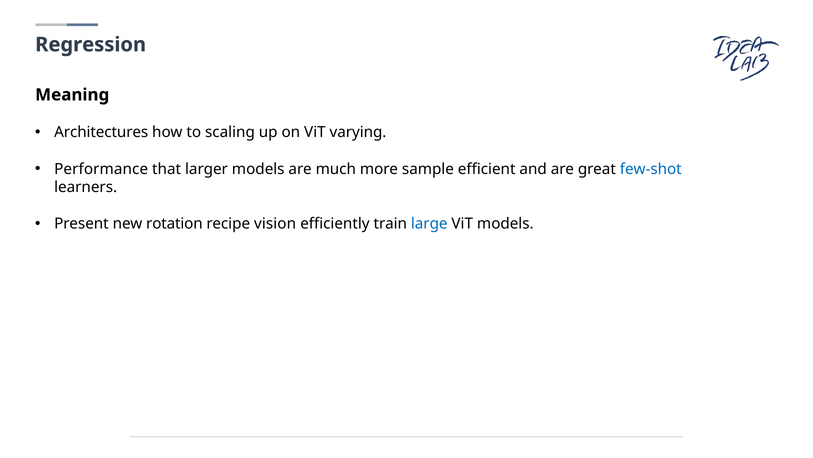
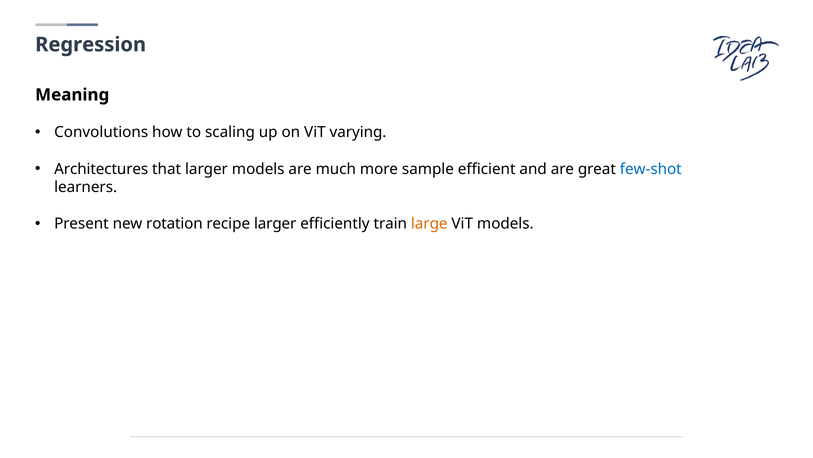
Architectures: Architectures -> Convolutions
Performance: Performance -> Architectures
recipe vision: vision -> larger
large colour: blue -> orange
